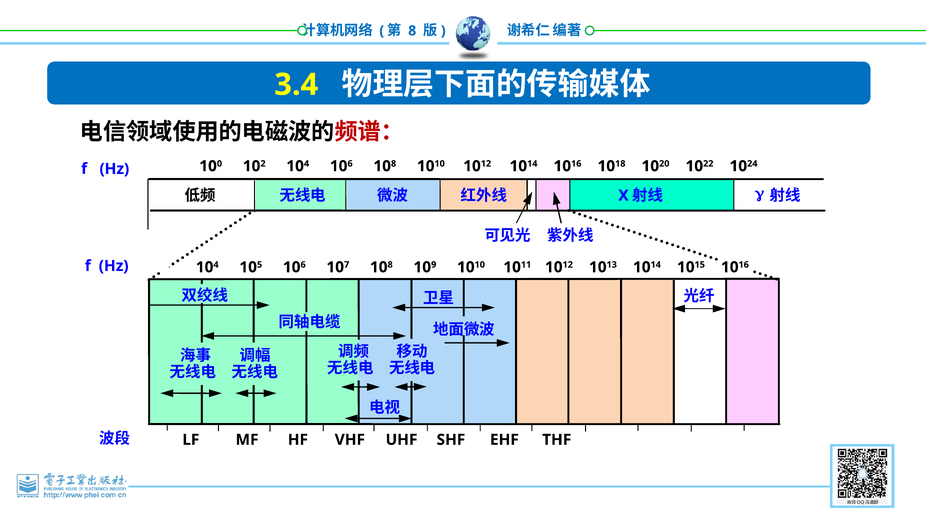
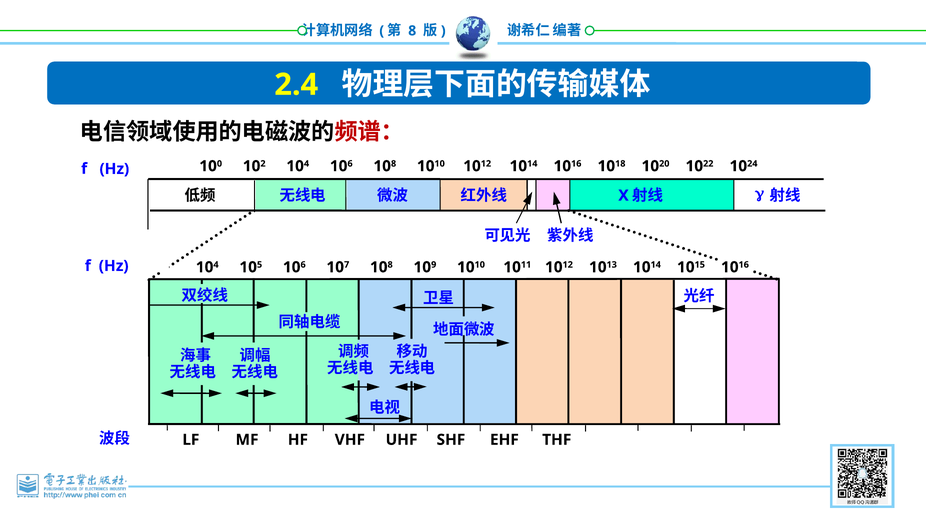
3.4: 3.4 -> 2.4
